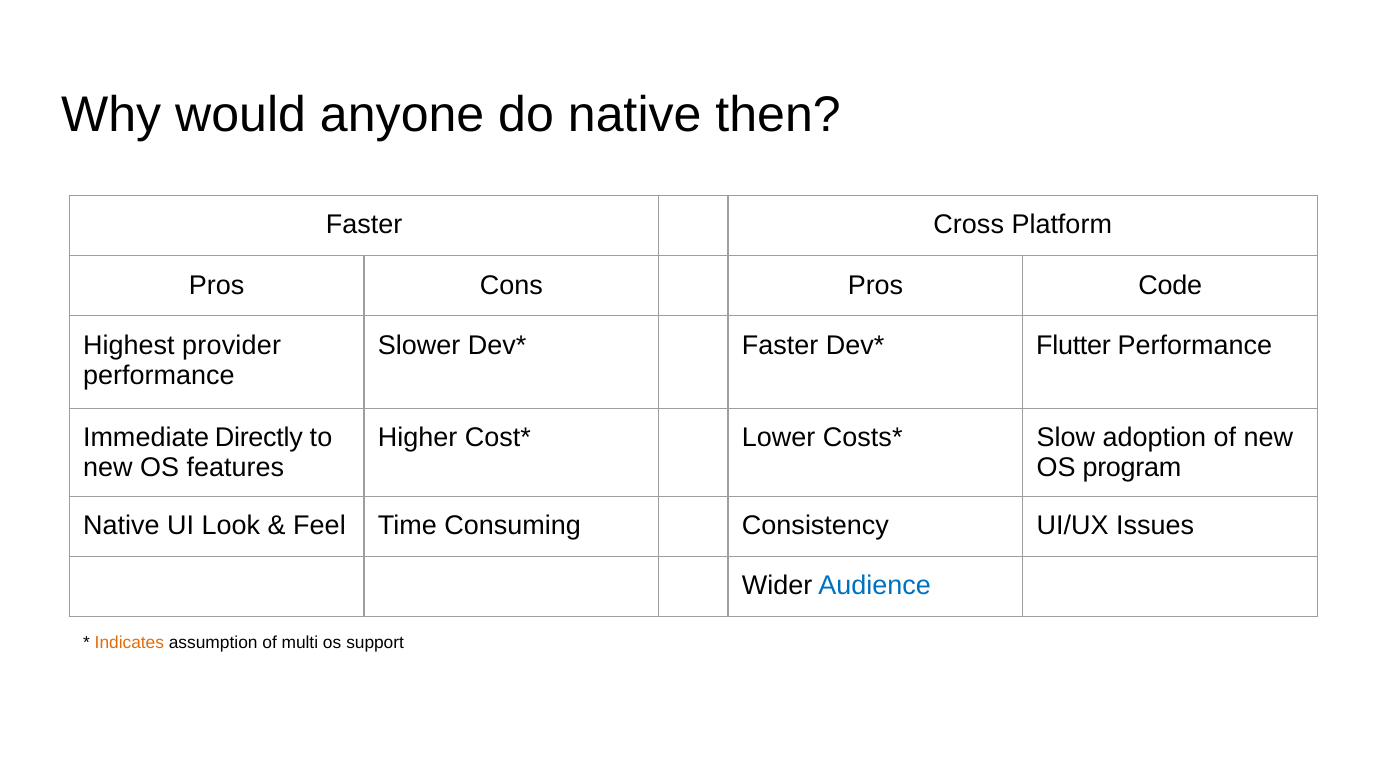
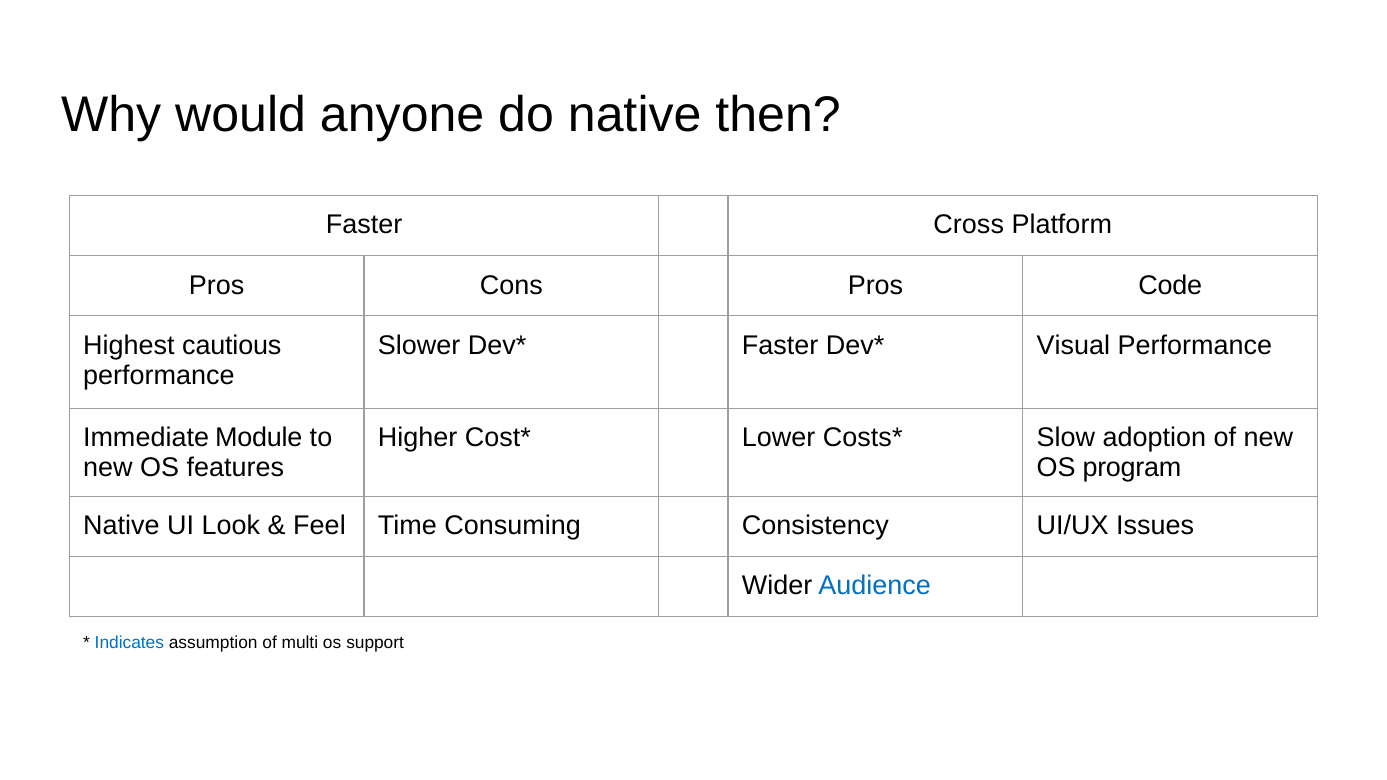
provider: provider -> cautious
Flutter: Flutter -> Visual
Directly: Directly -> Module
Indicates colour: orange -> blue
